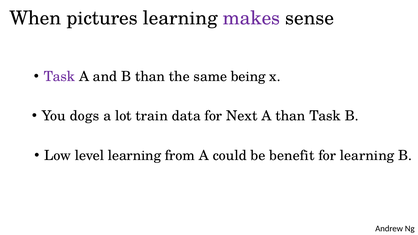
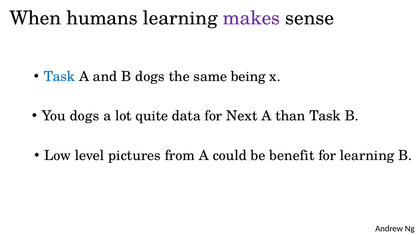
pictures: pictures -> humans
Task at (59, 77) colour: purple -> blue
B than: than -> dogs
train: train -> quite
level learning: learning -> pictures
